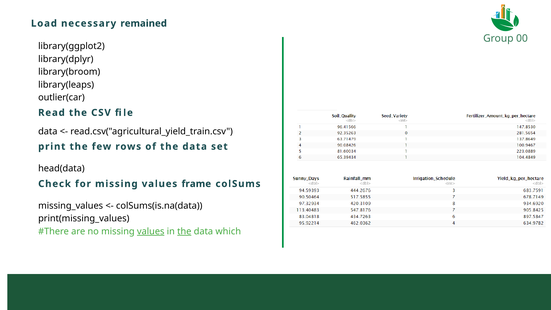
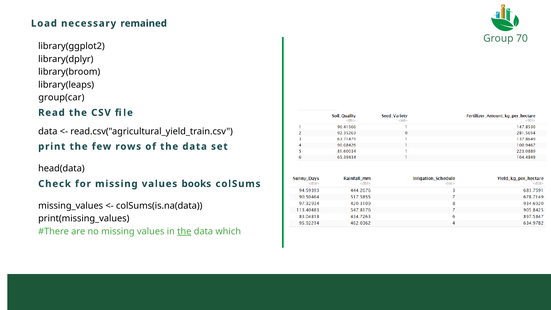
00: 00 -> 70
outlier(car: outlier(car -> group(car
frame: frame -> books
values at (151, 231) underline: present -> none
